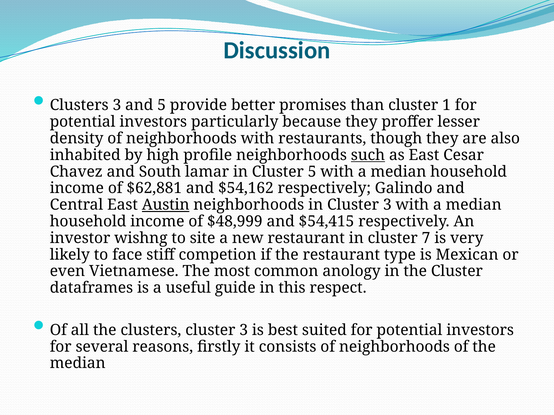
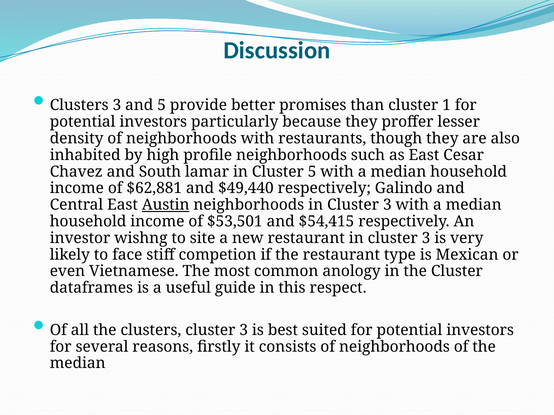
such underline: present -> none
$54,162: $54,162 -> $49,440
$48,999: $48,999 -> $53,501
restaurant in cluster 7: 7 -> 3
